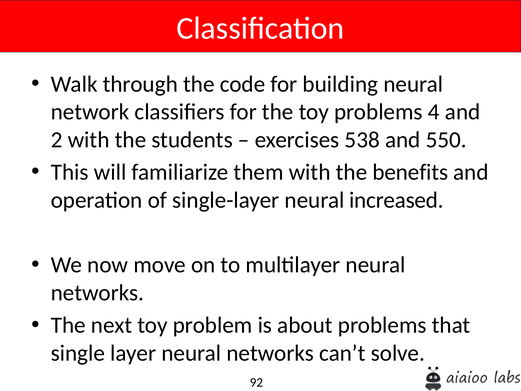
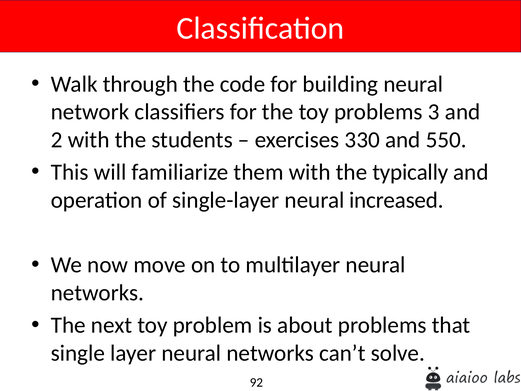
4: 4 -> 3
538: 538 -> 330
benefits: benefits -> typically
